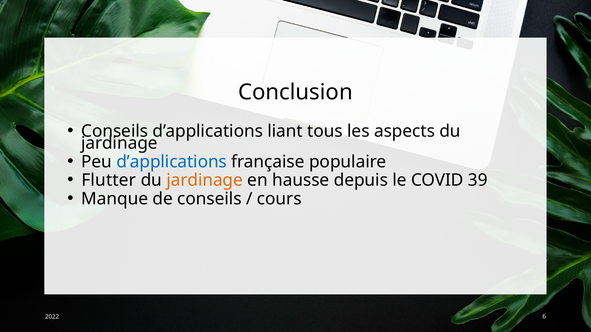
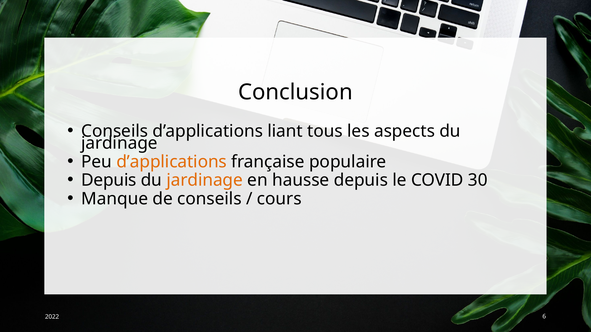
d’applications at (172, 162) colour: blue -> orange
Flutter at (109, 180): Flutter -> Depuis
39: 39 -> 30
